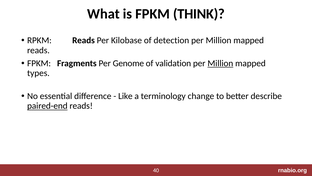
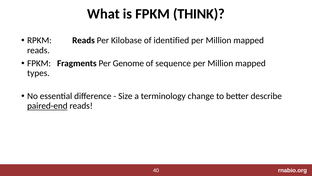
detection: detection -> identified
validation: validation -> sequence
Million at (220, 63) underline: present -> none
Like: Like -> Size
